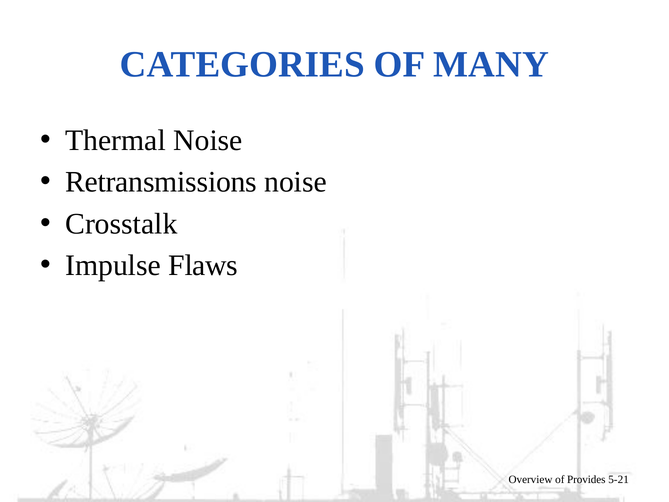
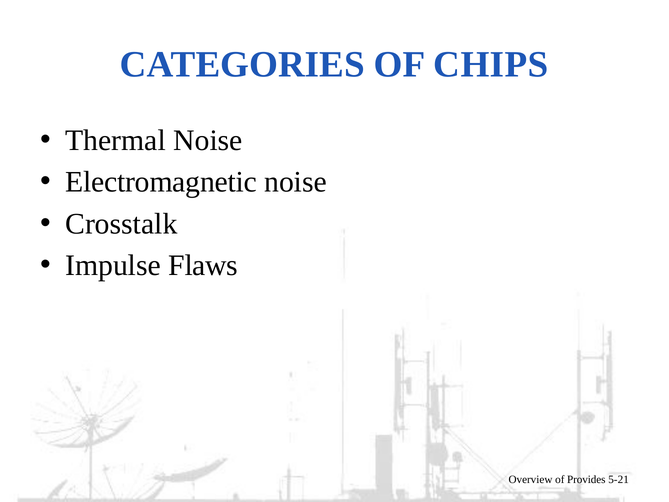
MANY: MANY -> CHIPS
Retransmissions: Retransmissions -> Electromagnetic
